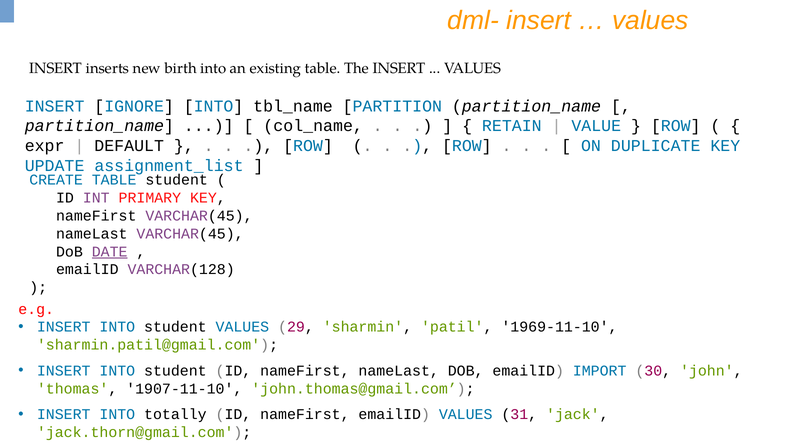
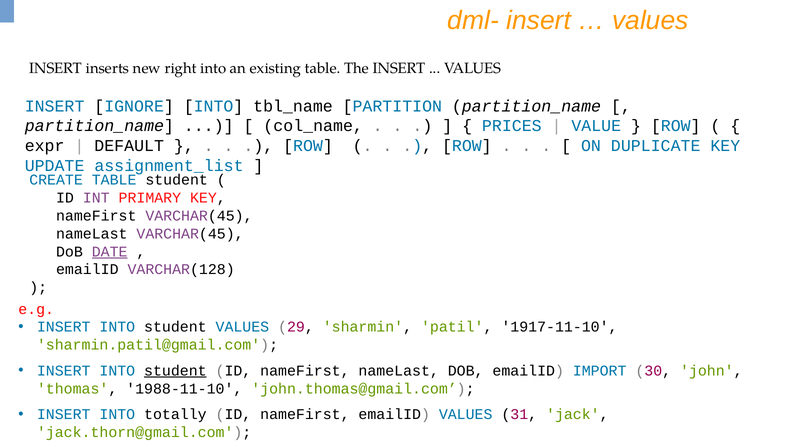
birth: birth -> right
RETAIN: RETAIN -> PRICES
1969-11-10: 1969-11-10 -> 1917-11-10
student at (175, 370) underline: none -> present
1907-11-10: 1907-11-10 -> 1988-11-10
